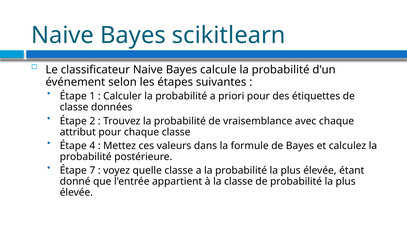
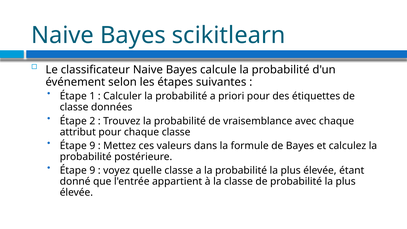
4 at (92, 146): 4 -> 9
7 at (92, 171): 7 -> 9
